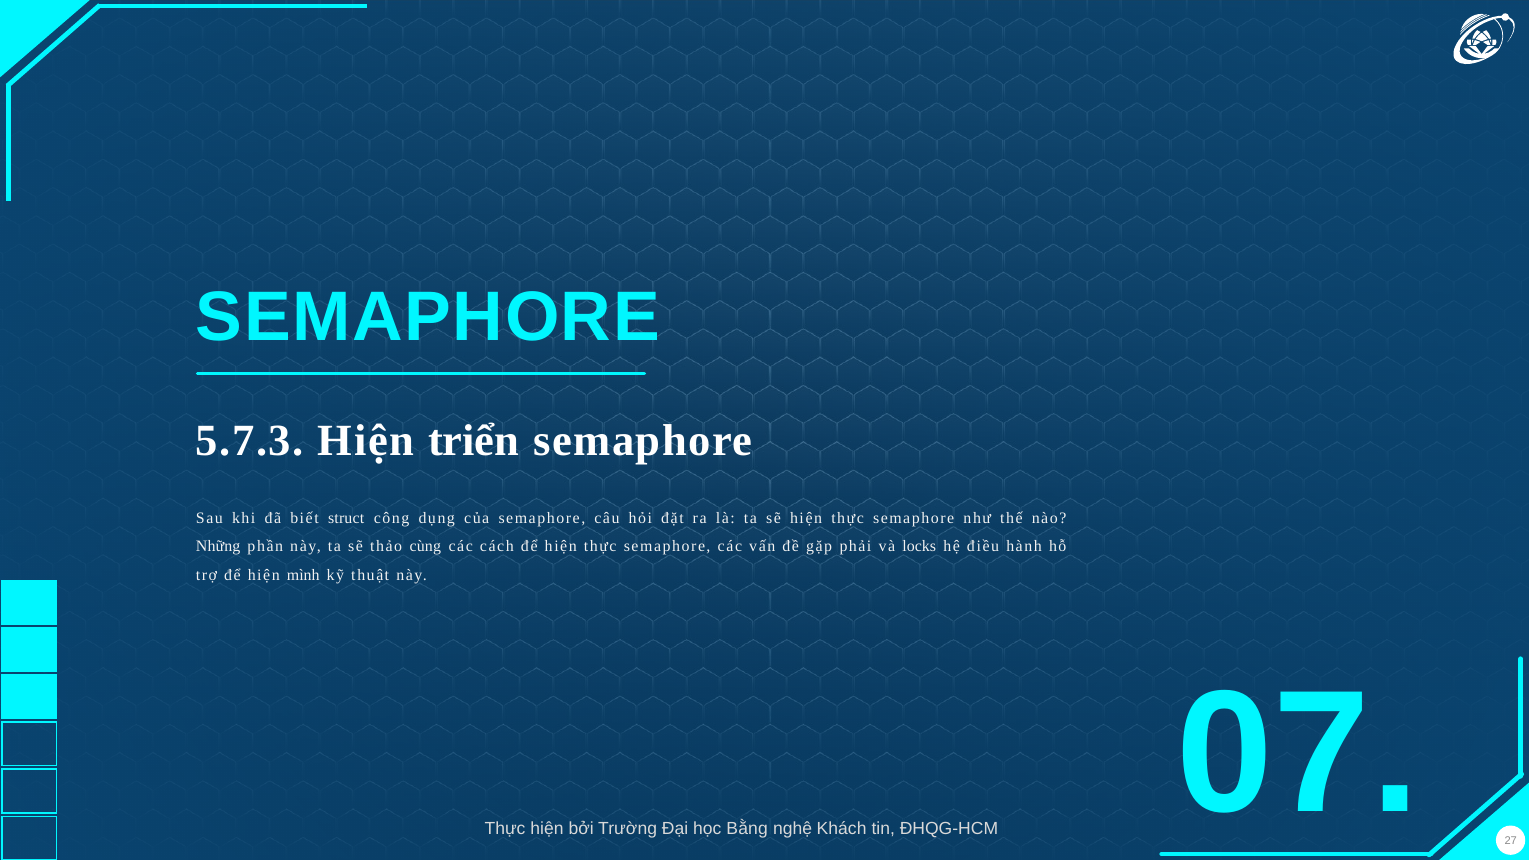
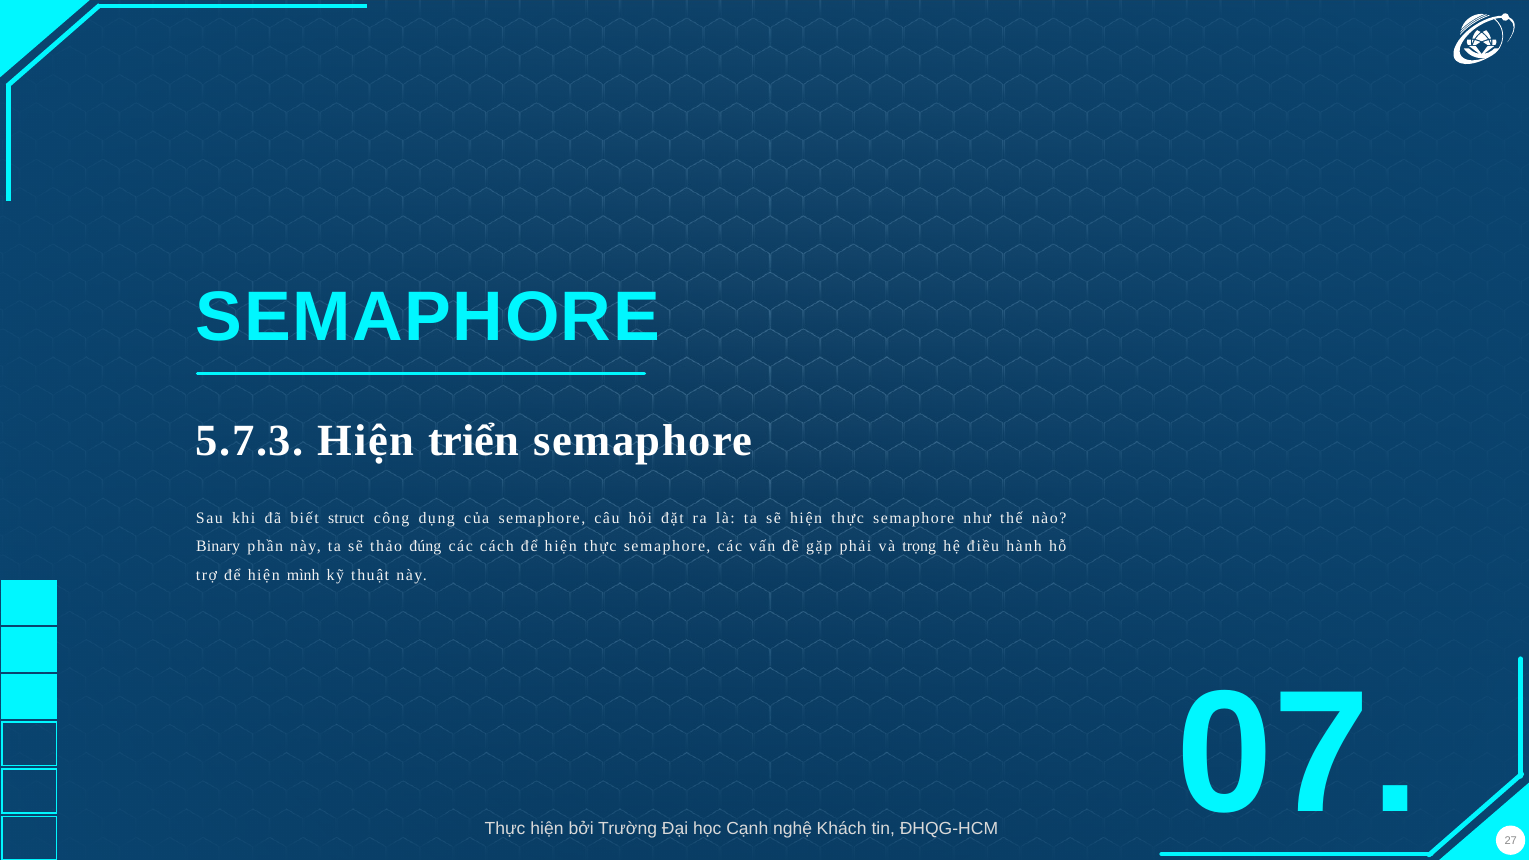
Những: Những -> Binary
cùng: cùng -> đúng
locks: locks -> trọng
Bằng: Bằng -> Cạnh
